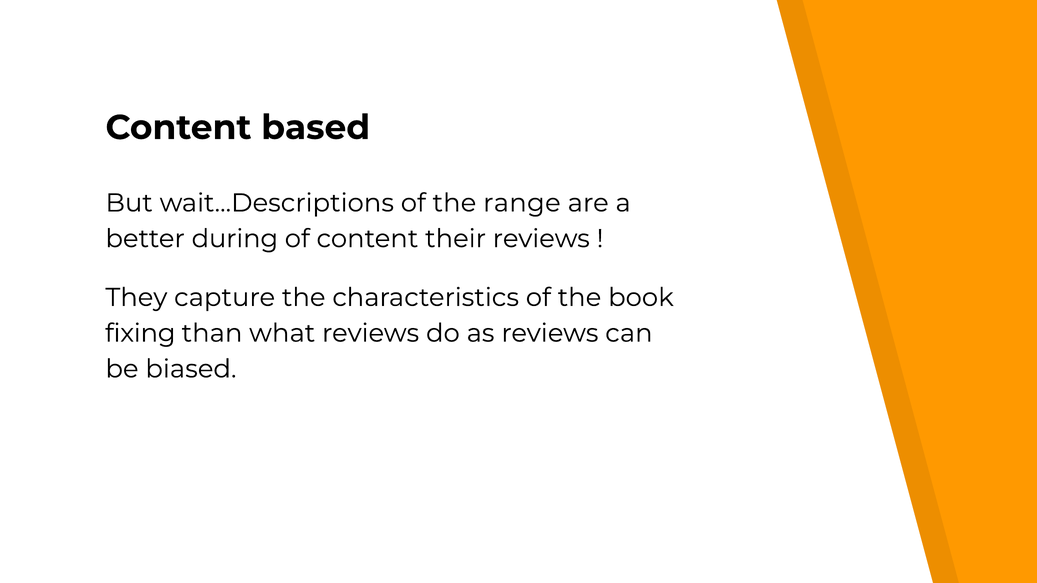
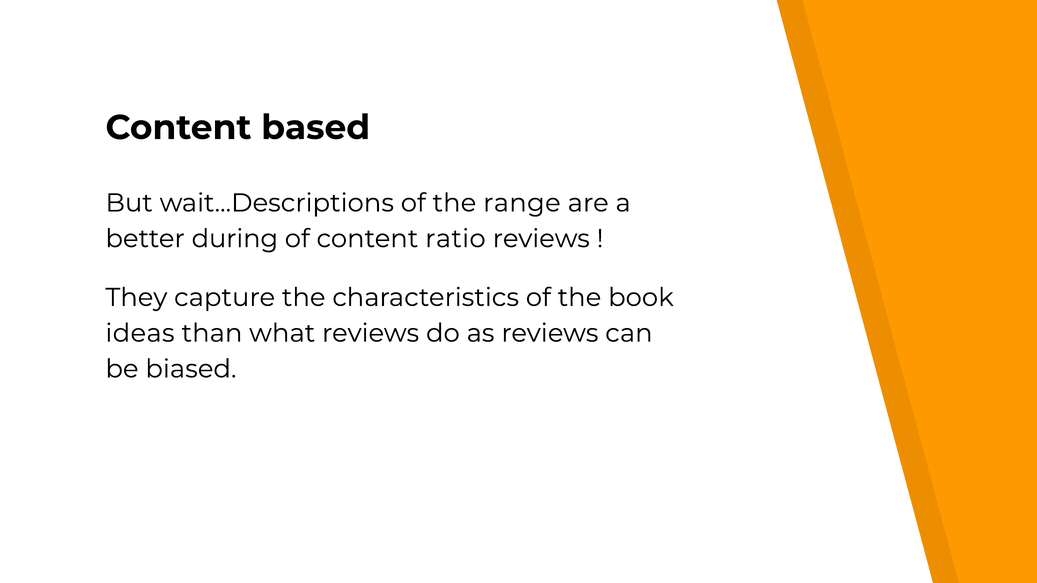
their: their -> ratio
fixing: fixing -> ideas
